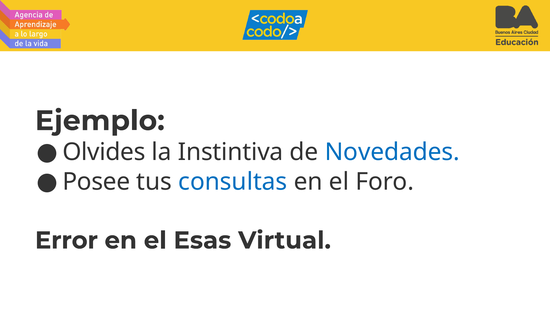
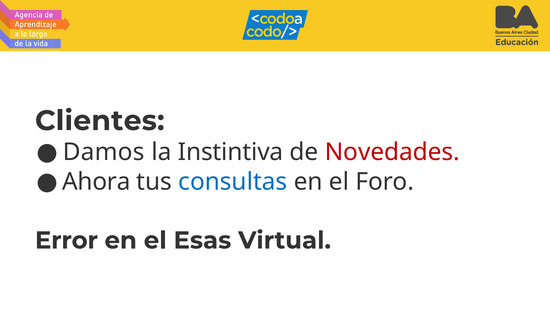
Ejemplo: Ejemplo -> Clientes
Olvides: Olvides -> Damos
Novedades colour: blue -> red
Posee: Posee -> Ahora
